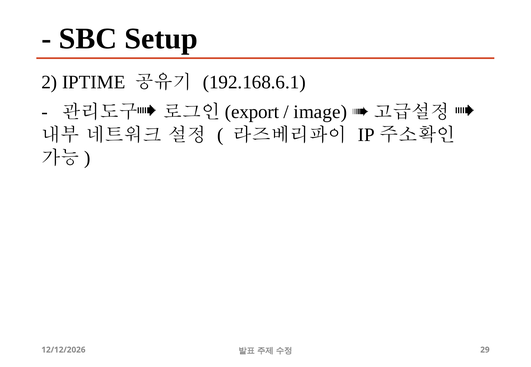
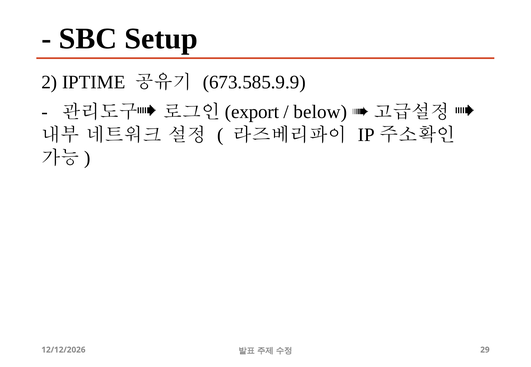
192.168.6.1: 192.168.6.1 -> 673.585.9.9
image: image -> below
